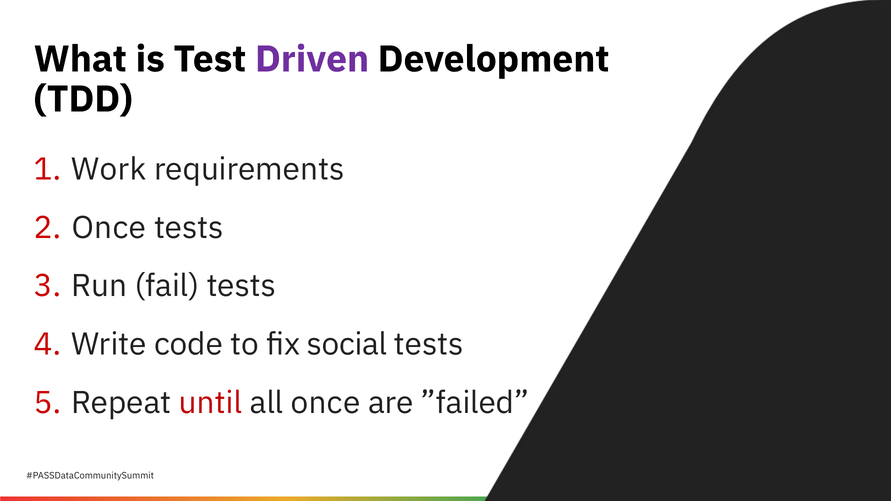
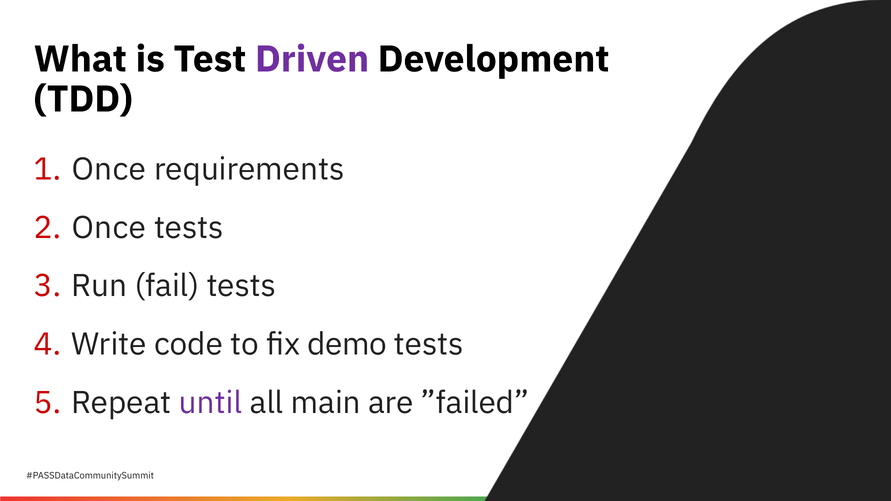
Work at (109, 169): Work -> Once
social: social -> demo
until colour: red -> purple
all once: once -> main
